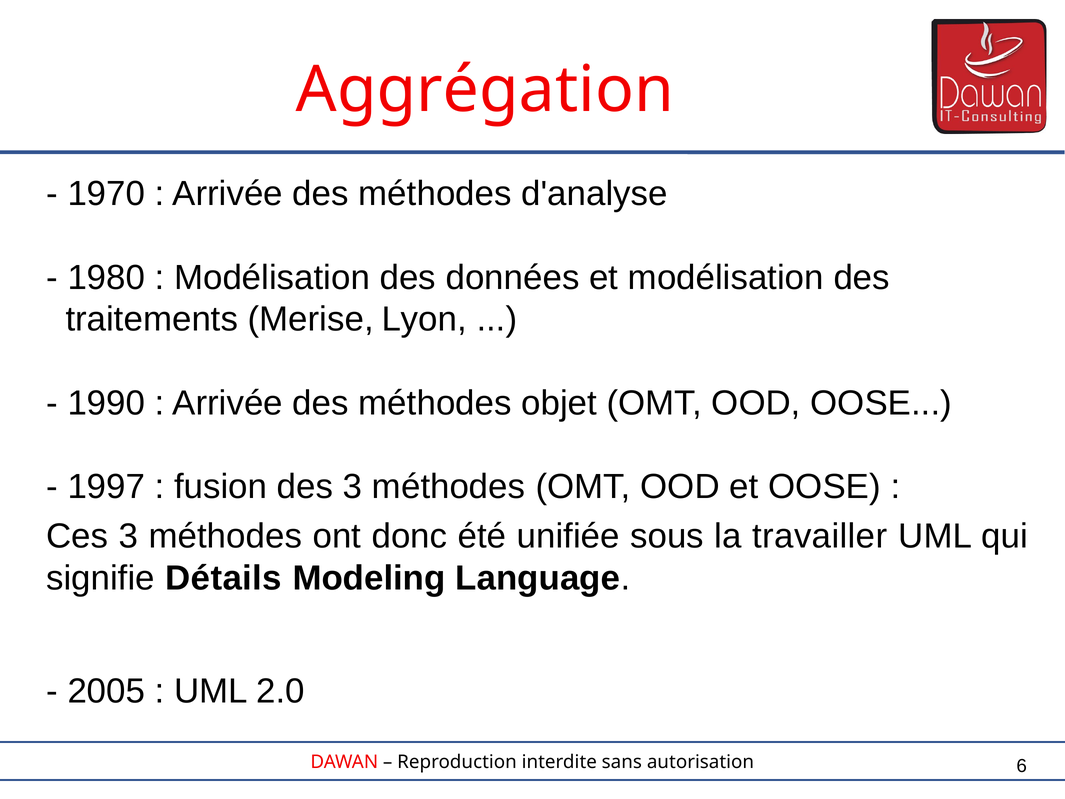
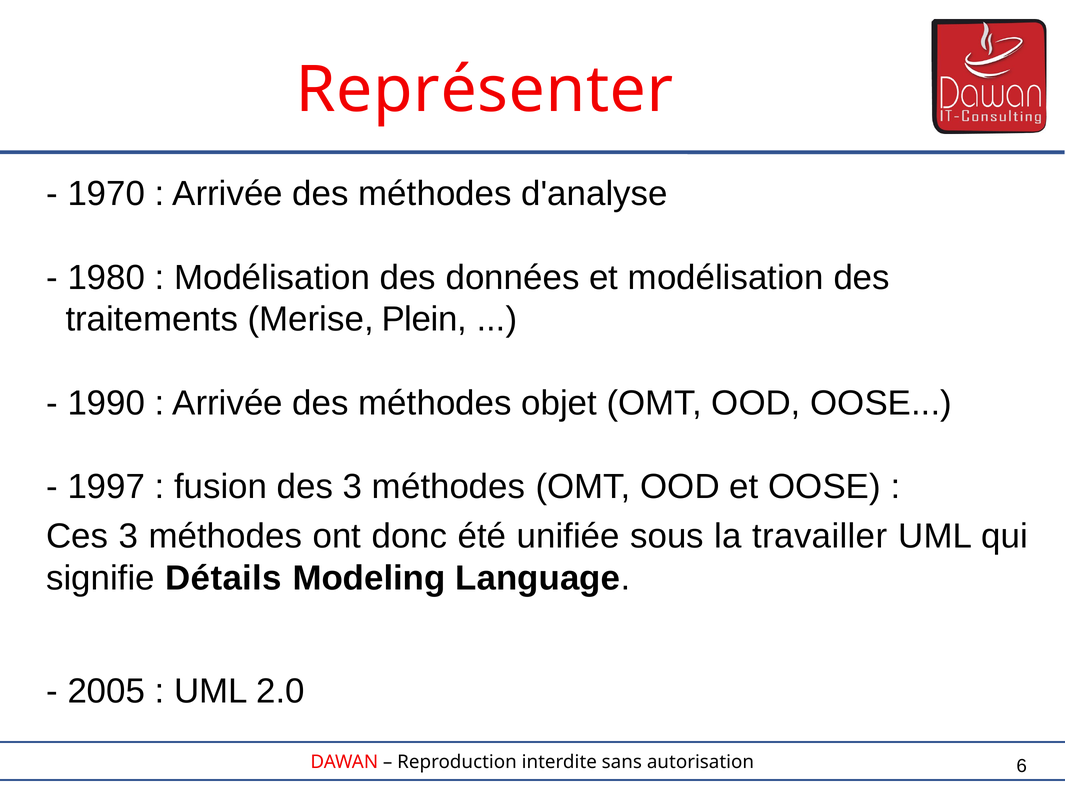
Aggrégation: Aggrégation -> Représenter
Lyon: Lyon -> Plein
